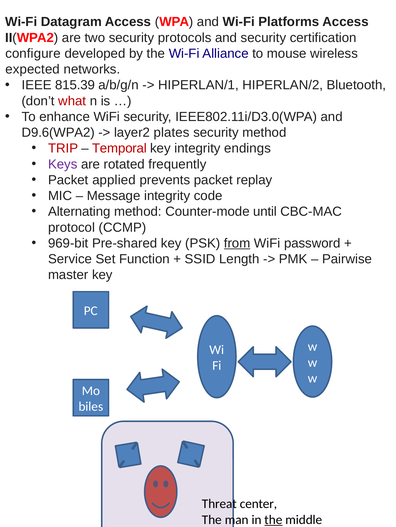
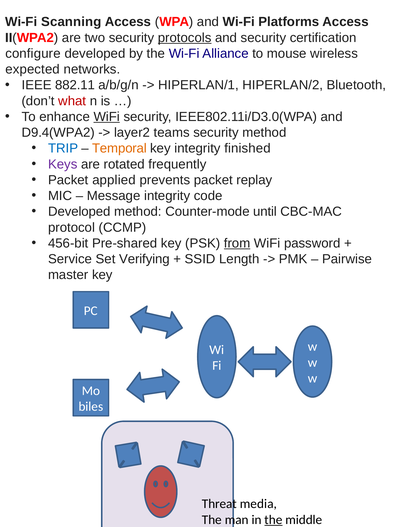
Datagram: Datagram -> Scanning
protocols underline: none -> present
815.39: 815.39 -> 882.11
WiFi at (107, 117) underline: none -> present
D9.6(WPA2: D9.6(WPA2 -> D9.4(WPA2
plates: plates -> teams
TRIP colour: red -> blue
Temporal colour: red -> orange
endings: endings -> finished
Alternating at (79, 212): Alternating -> Developed
969-bit: 969-bit -> 456-bit
Function: Function -> Verifying
center: center -> media
